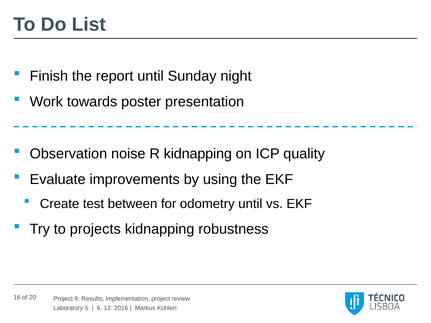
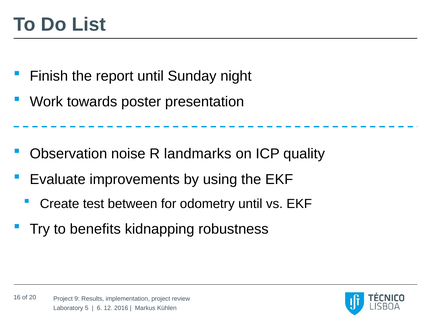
R kidnapping: kidnapping -> landmarks
projects: projects -> benefits
